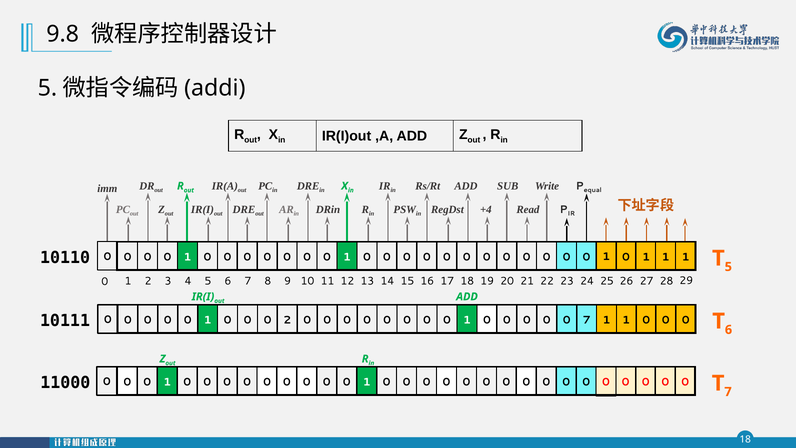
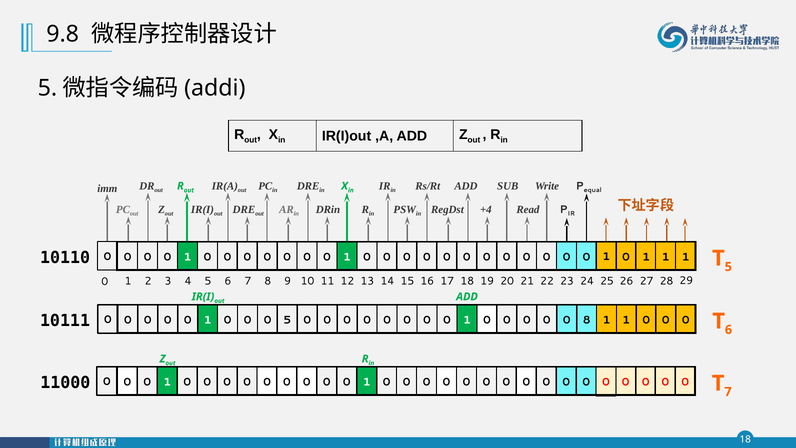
0 2: 2 -> 5
0 7: 7 -> 8
